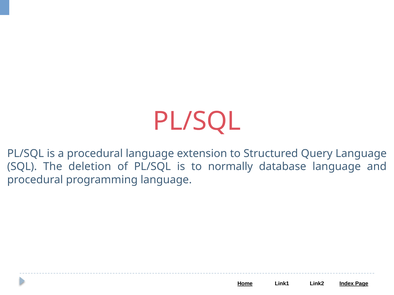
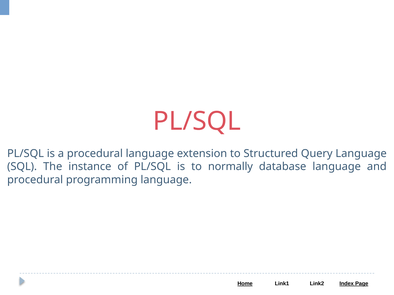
deletion: deletion -> instance
